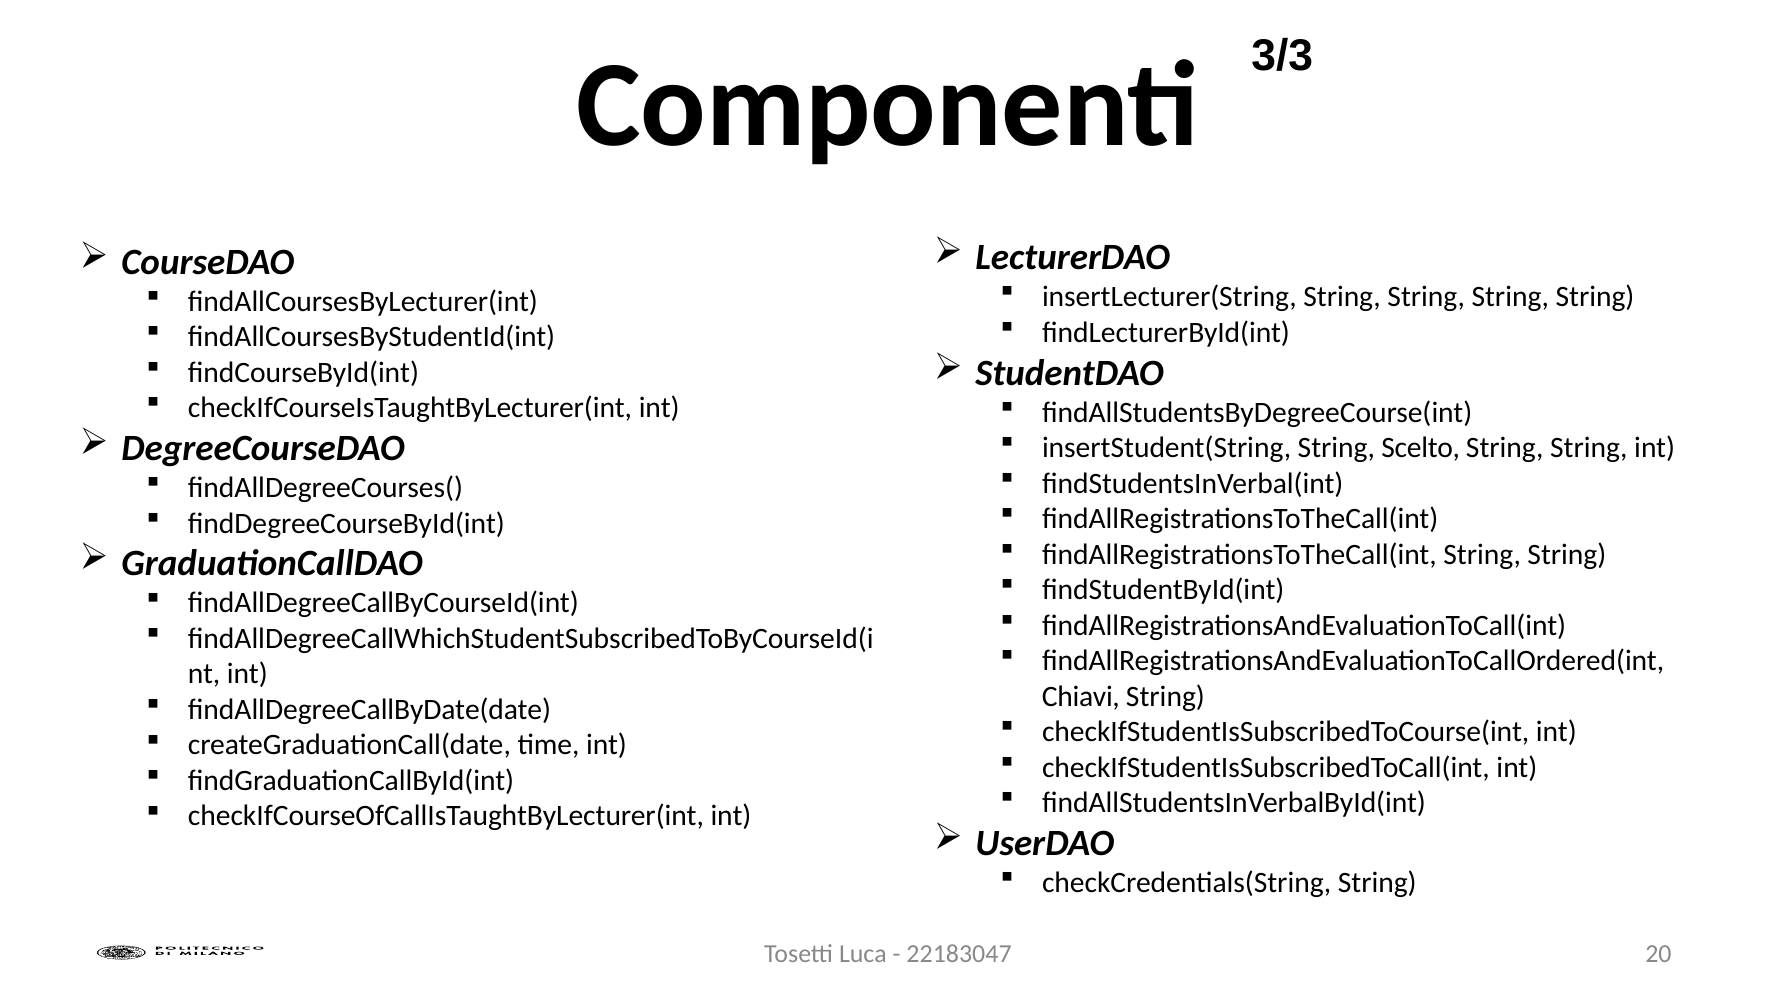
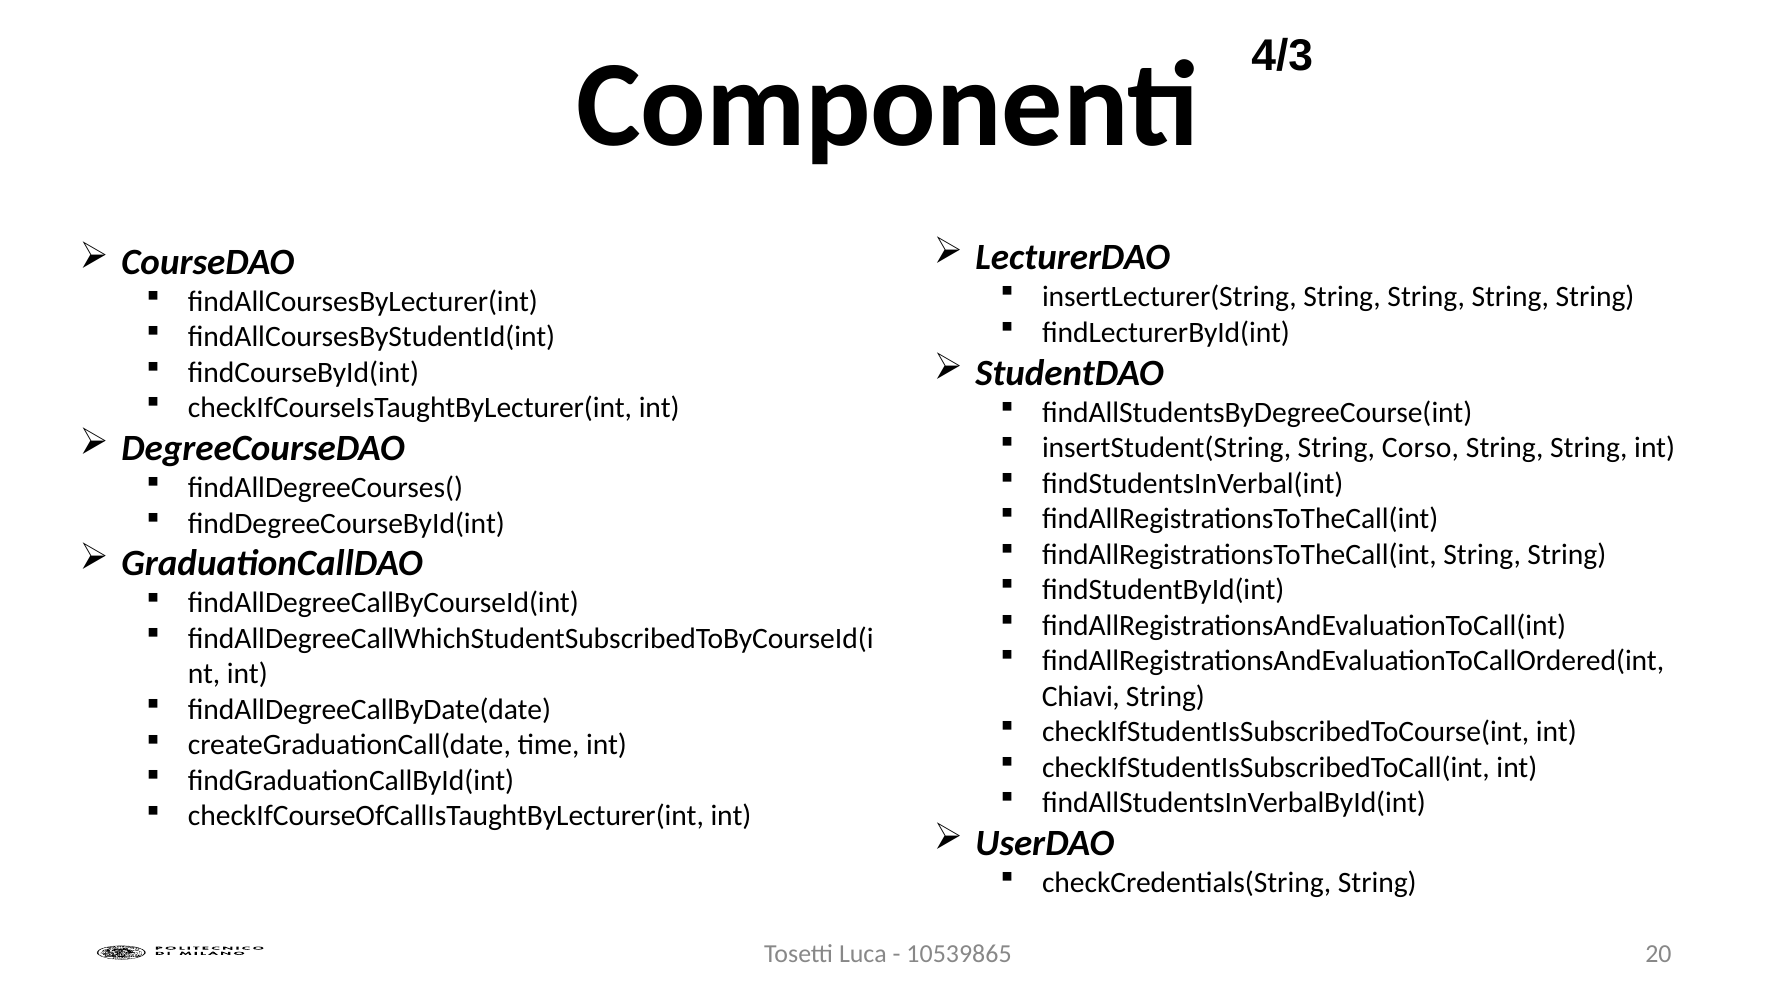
3/3: 3/3 -> 4/3
Scelto: Scelto -> Corso
22183047: 22183047 -> 10539865
